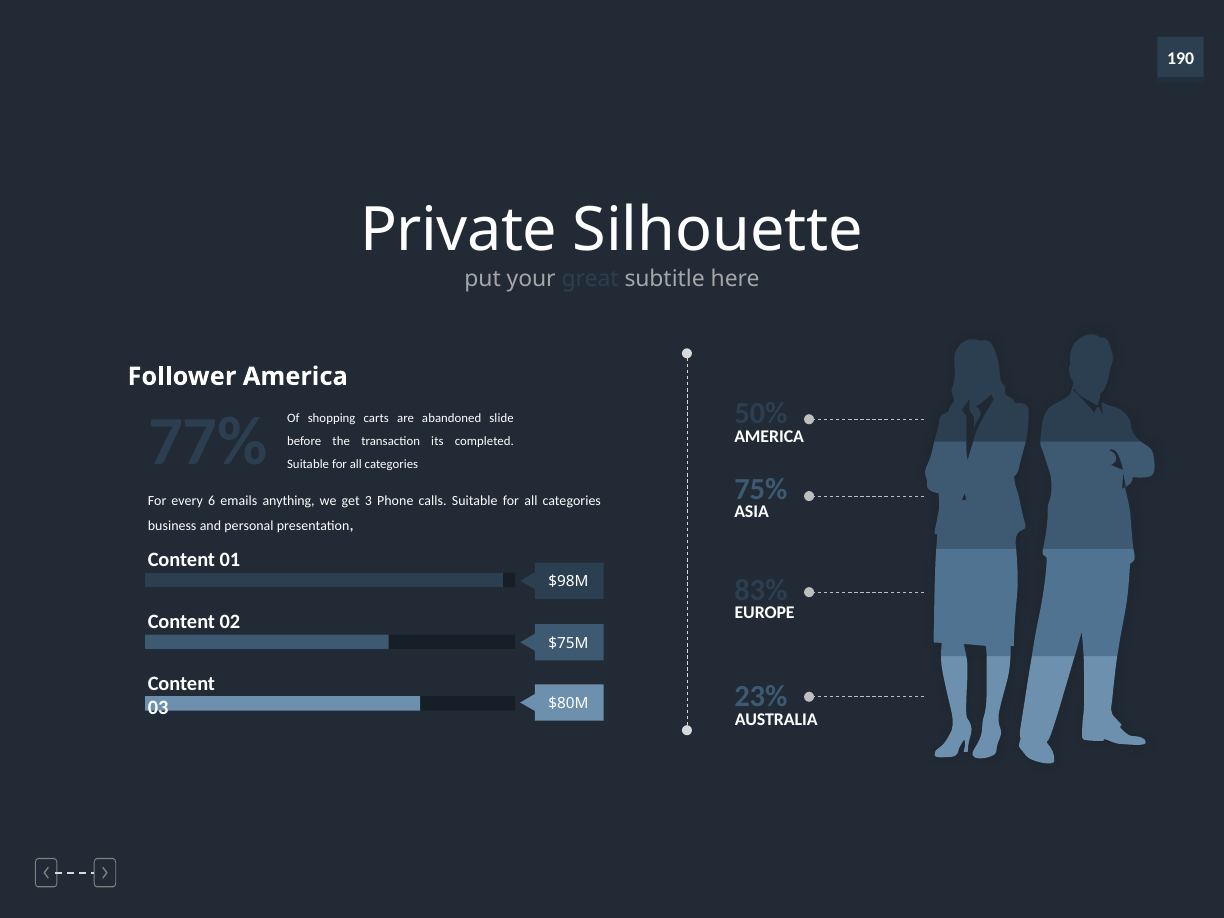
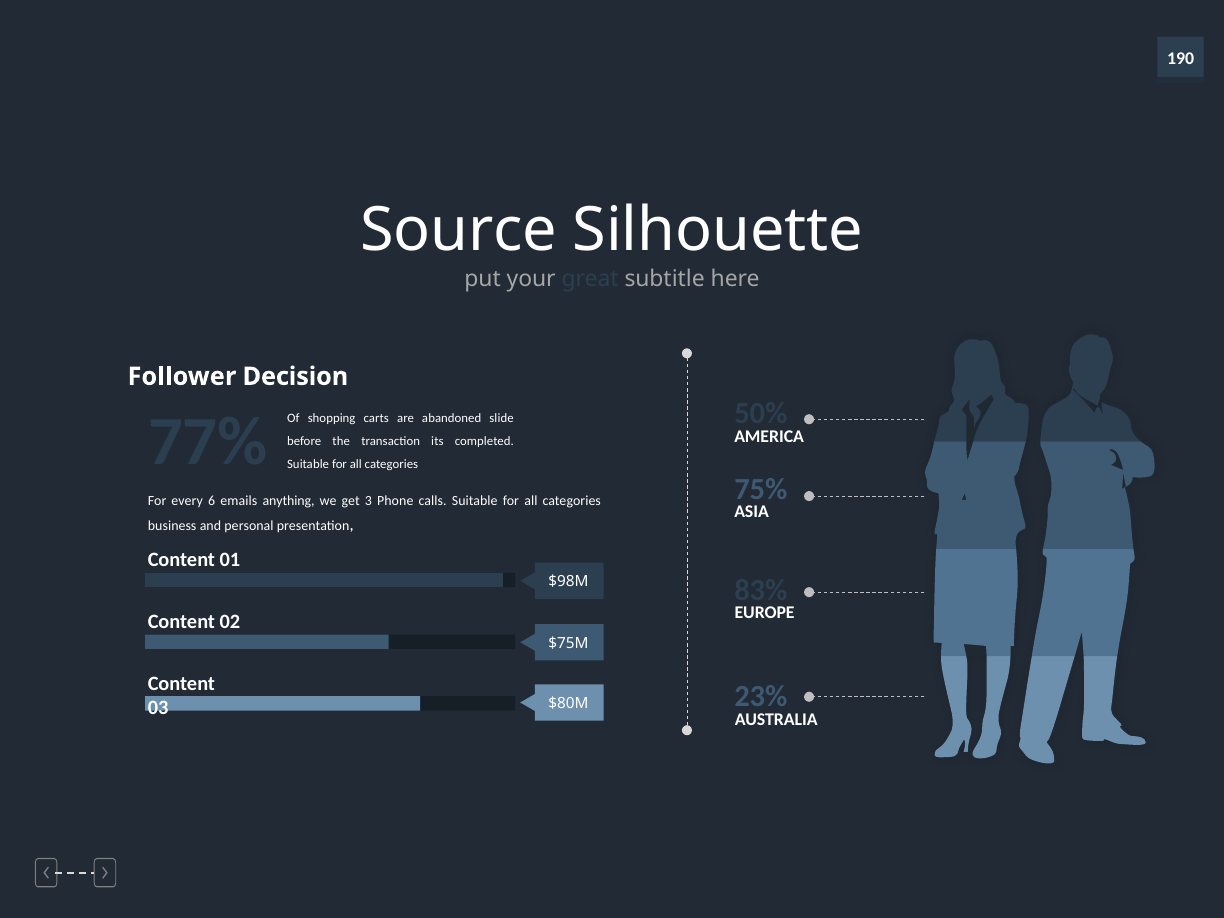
Private: Private -> Source
Follower America: America -> Decision
